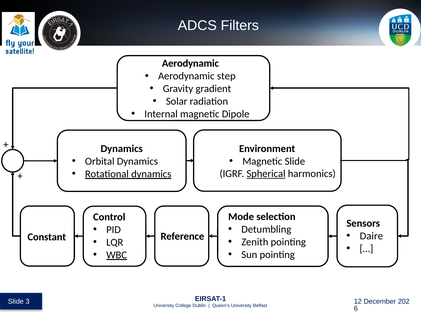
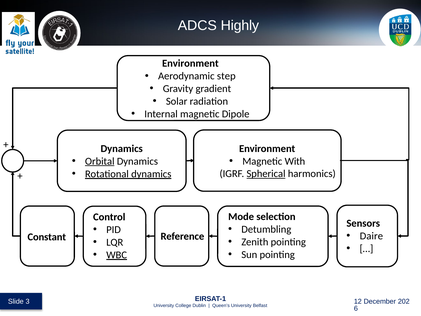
Filters: Filters -> Highly
Aerodynamic at (190, 63): Aerodynamic -> Environment
Orbital underline: none -> present
Magnetic Slide: Slide -> With
